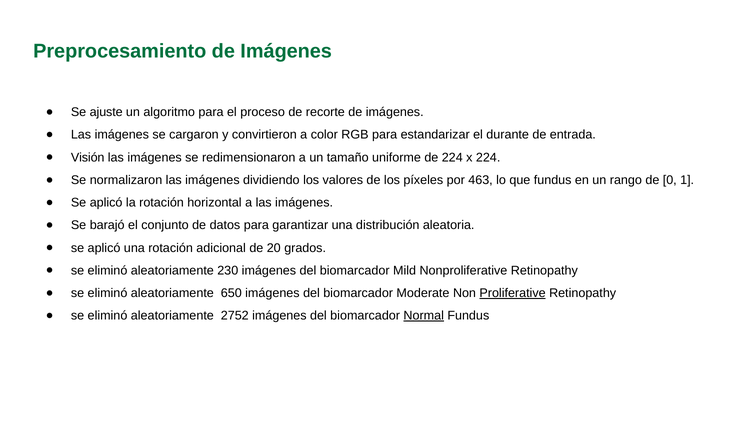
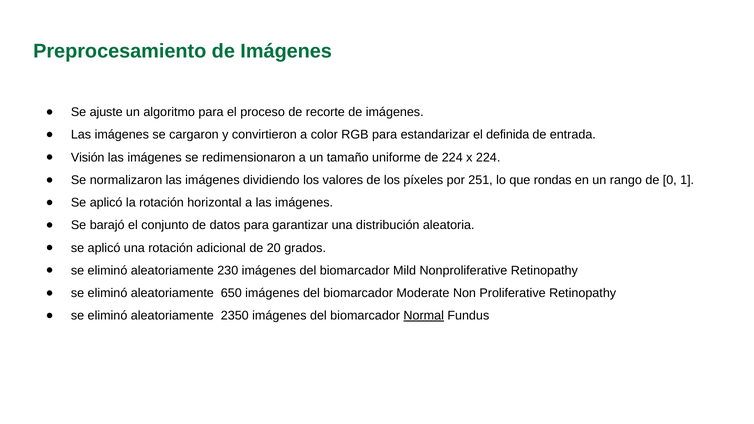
durante: durante -> definida
463: 463 -> 251
que fundus: fundus -> rondas
Proliferative underline: present -> none
2752: 2752 -> 2350
